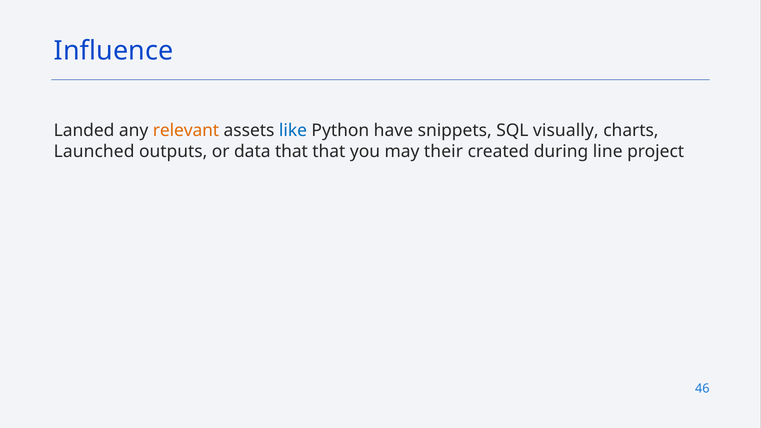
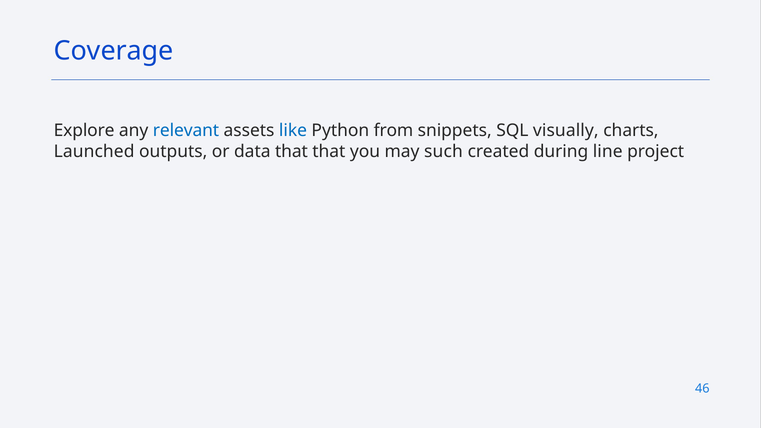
Influence: Influence -> Coverage
Landed: Landed -> Explore
relevant colour: orange -> blue
have: have -> from
their: their -> such
